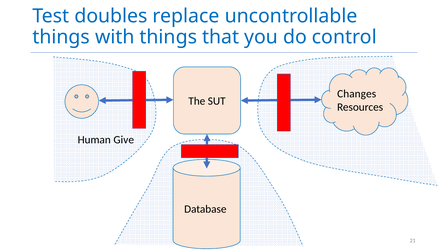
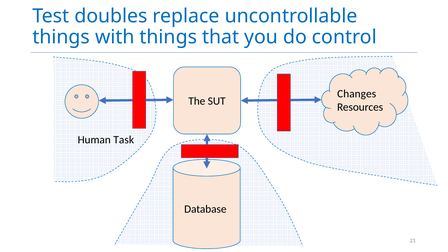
Give: Give -> Task
